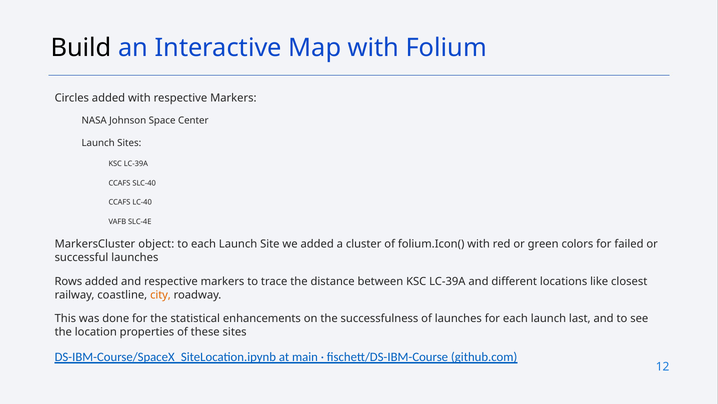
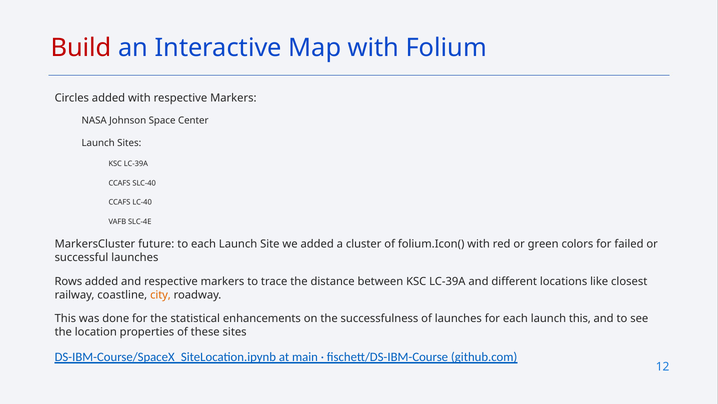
Build colour: black -> red
object: object -> future
launch last: last -> this
